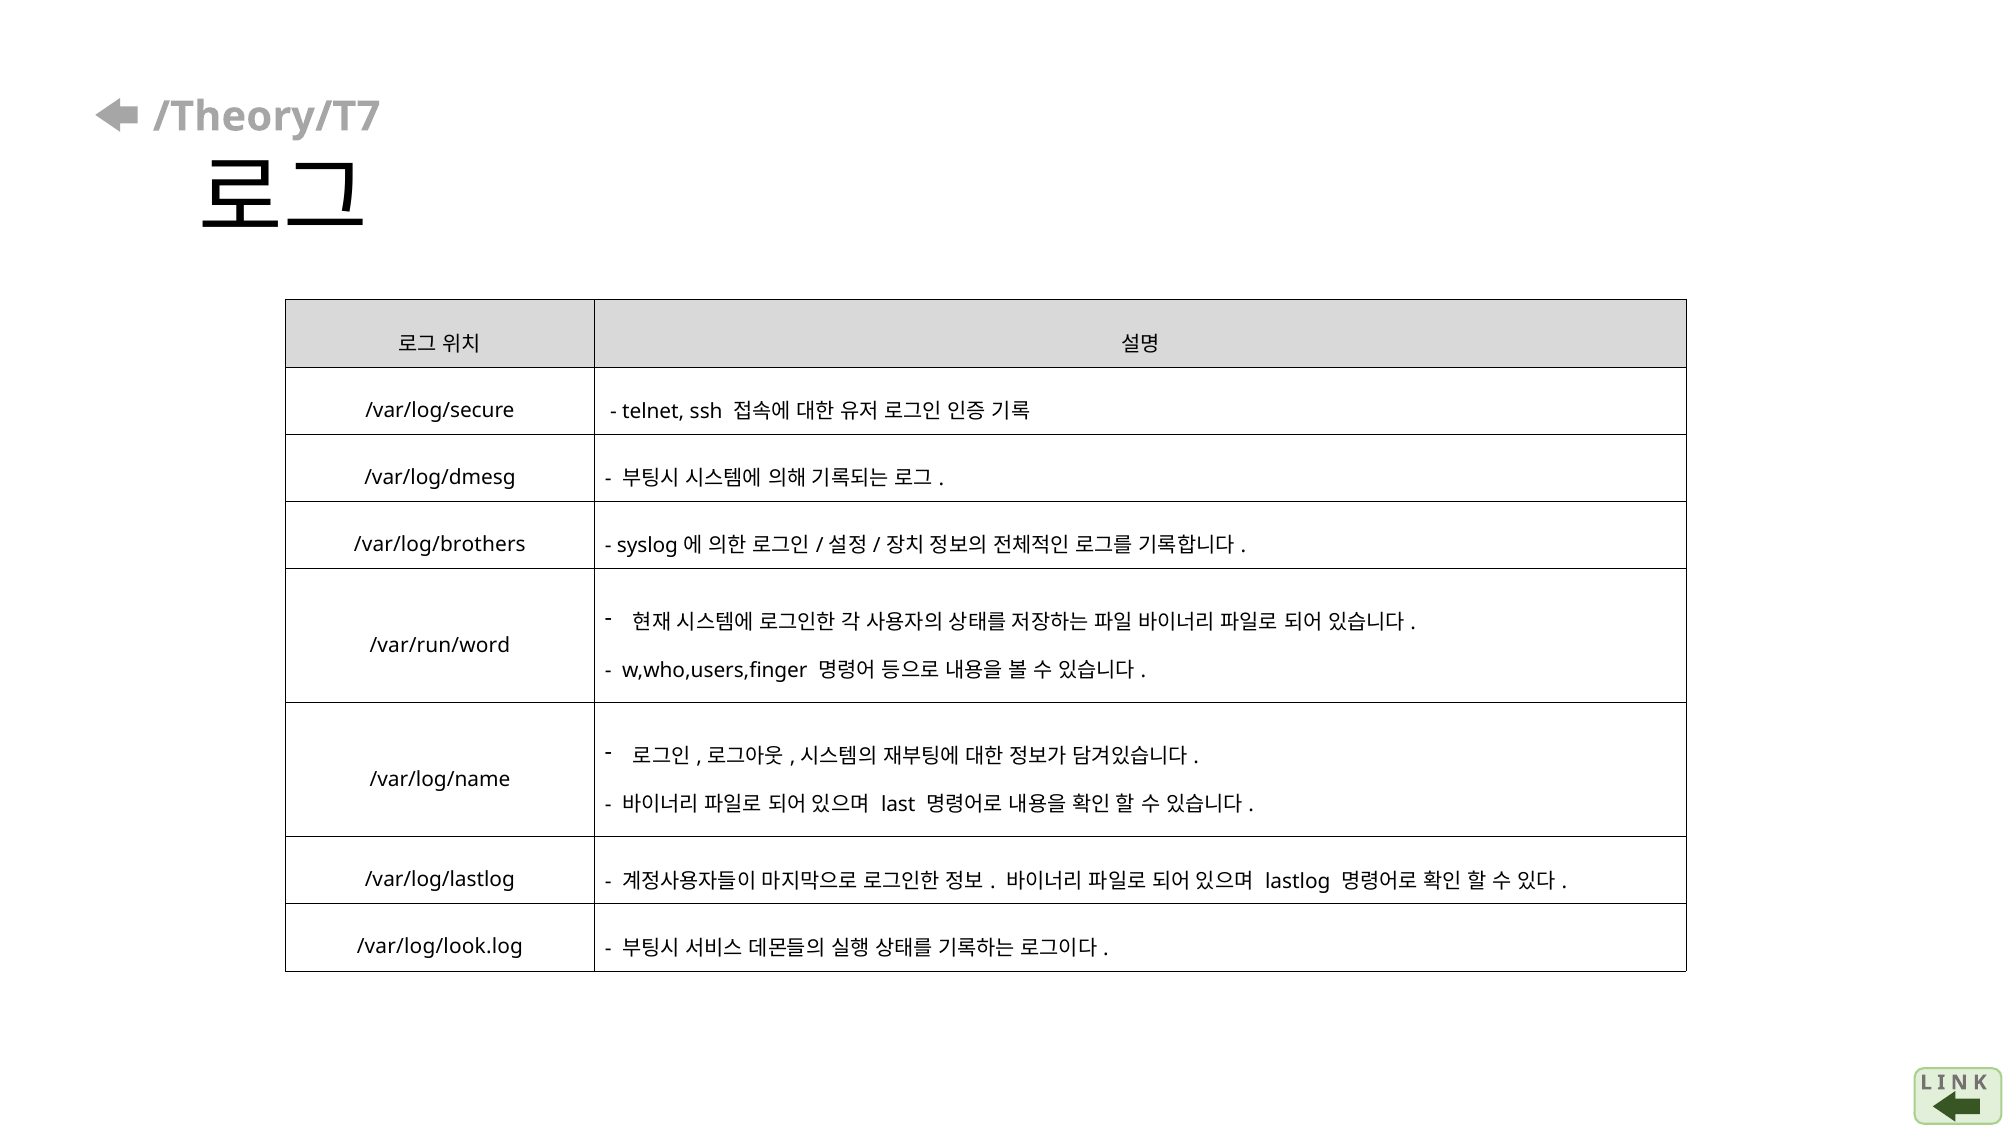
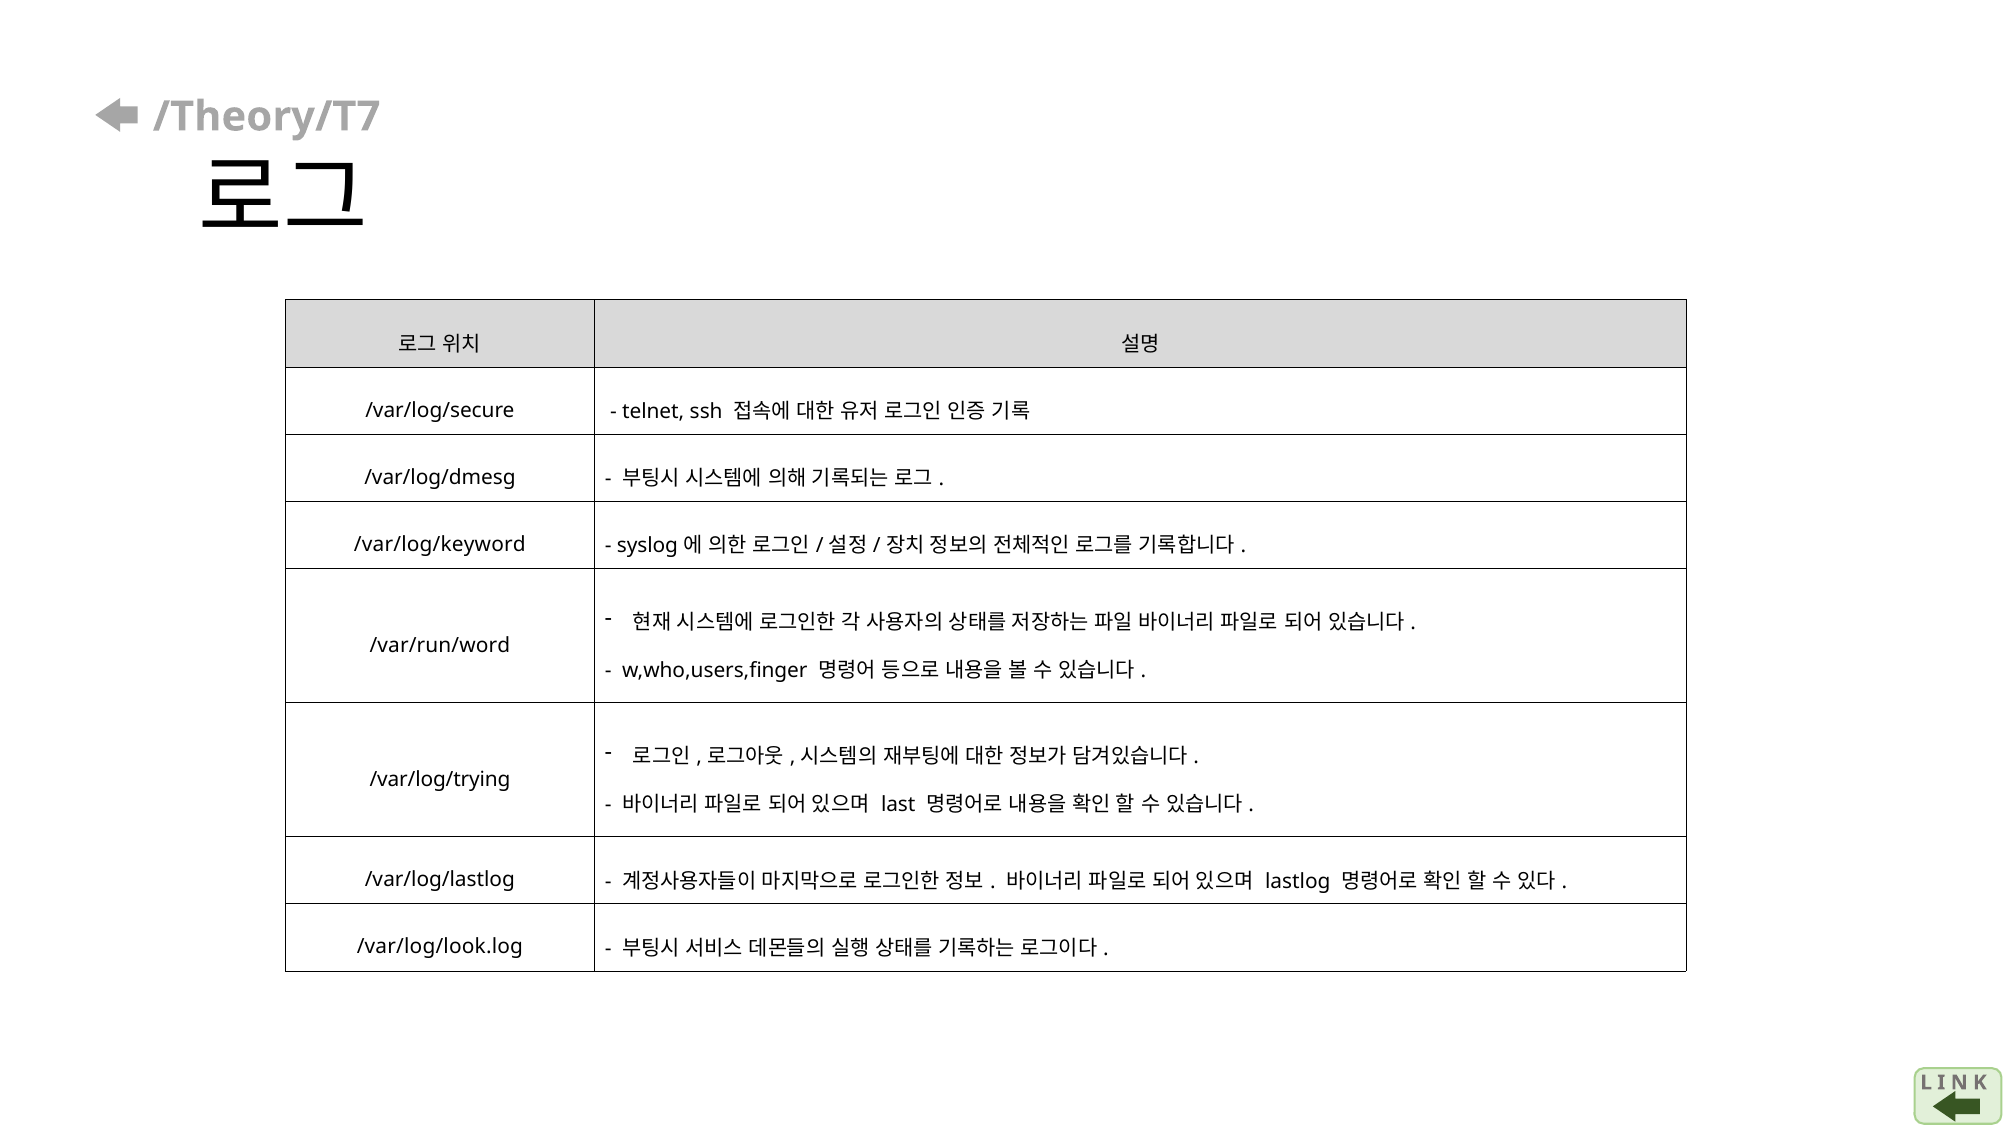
/var/log/brothers: /var/log/brothers -> /var/log/keyword
/var/log/name: /var/log/name -> /var/log/trying
